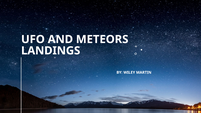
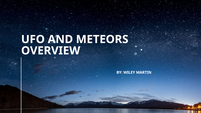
LANDINGS: LANDINGS -> OVERVIEW
